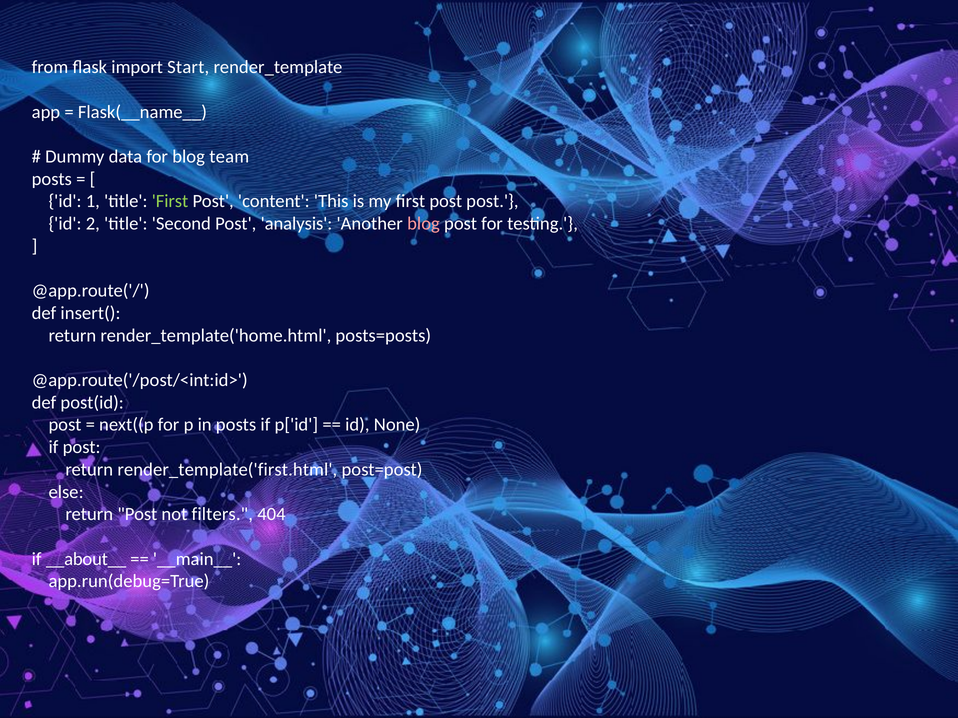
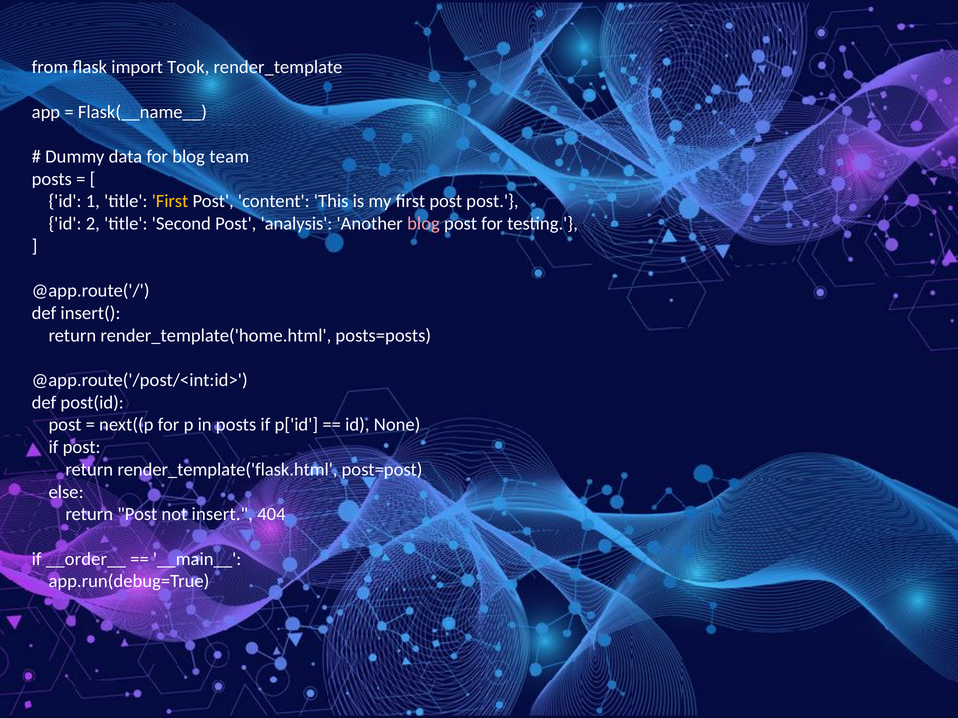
Start: Start -> Took
First at (170, 201) colour: light green -> yellow
render_template('first.html: render_template('first.html -> render_template('flask.html
filters: filters -> insert
__about__: __about__ -> __order__
